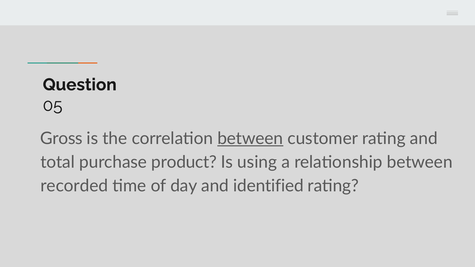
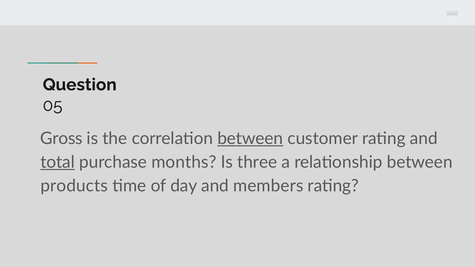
total underline: none -> present
product: product -> months
using: using -> three
recorded: recorded -> products
identified: identified -> members
